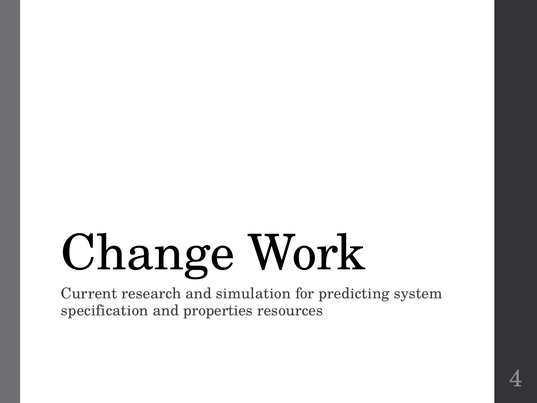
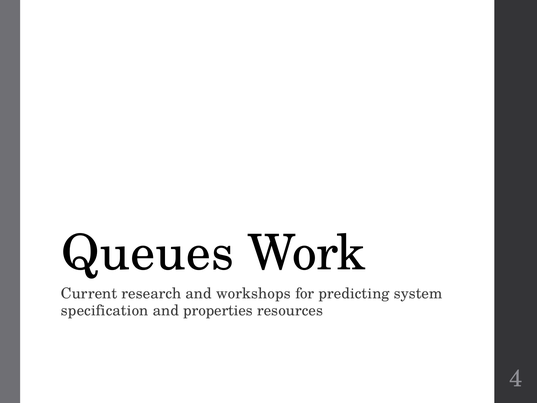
Change: Change -> Queues
simulation: simulation -> workshops
